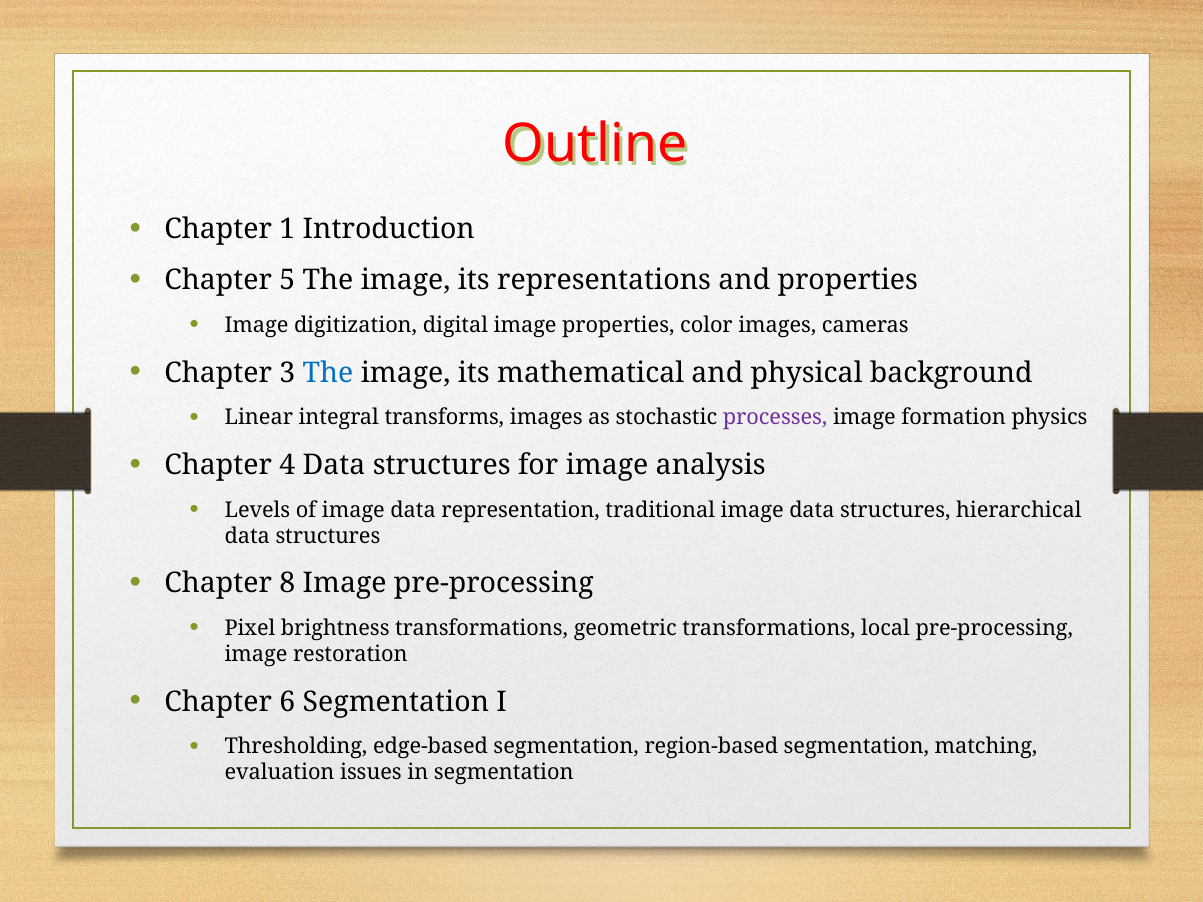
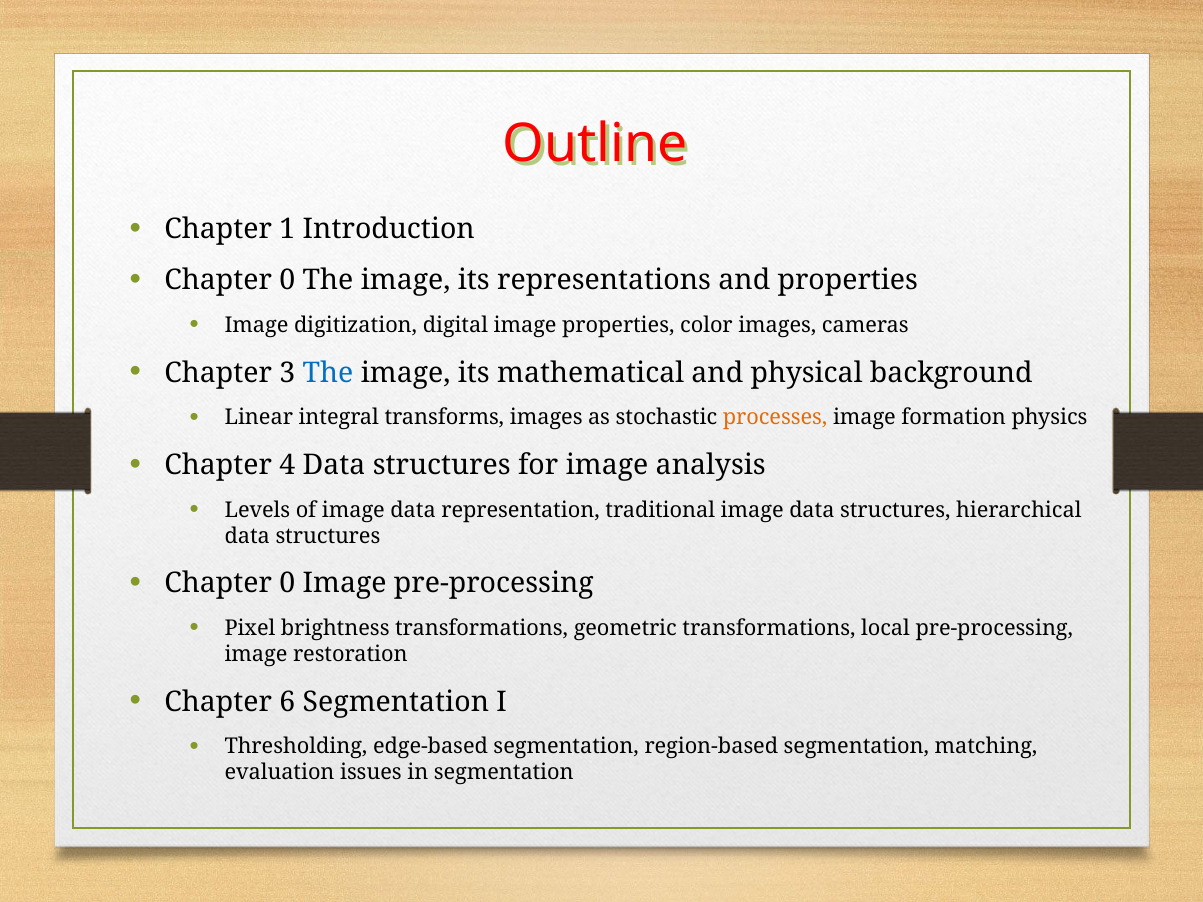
5 at (287, 280): 5 -> 0
processes colour: purple -> orange
8 at (287, 583): 8 -> 0
